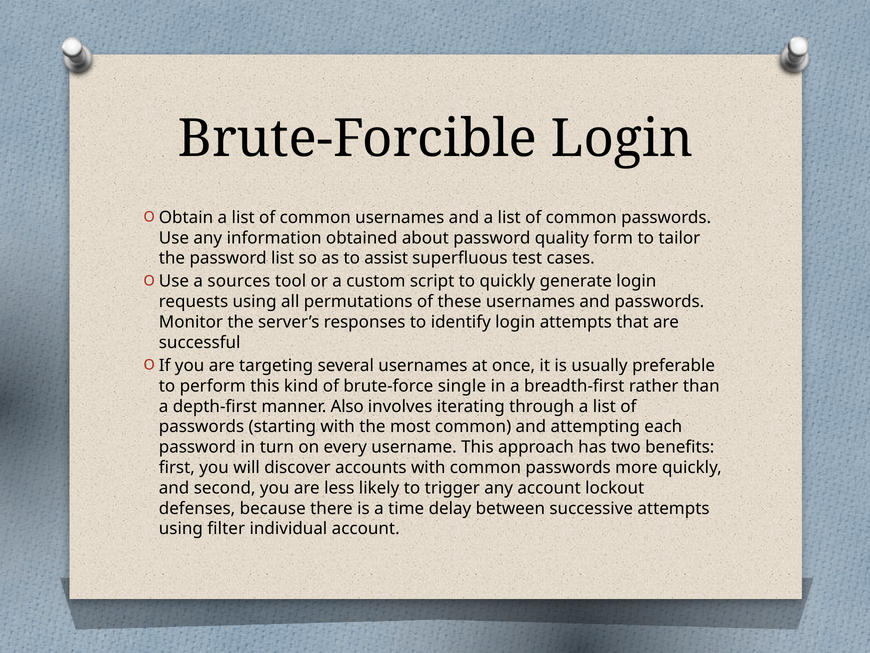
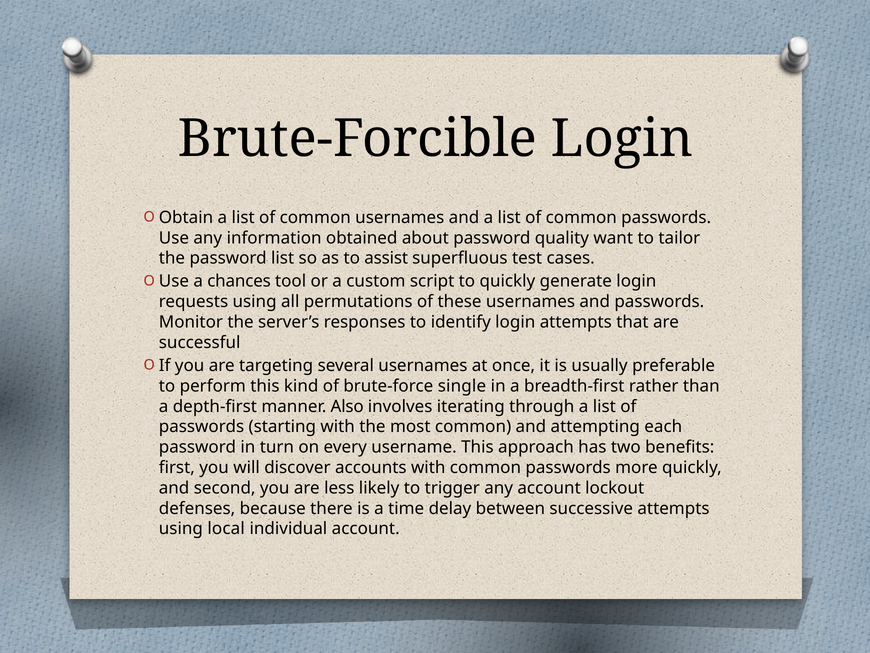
form: form -> want
sources: sources -> chances
filter: filter -> local
